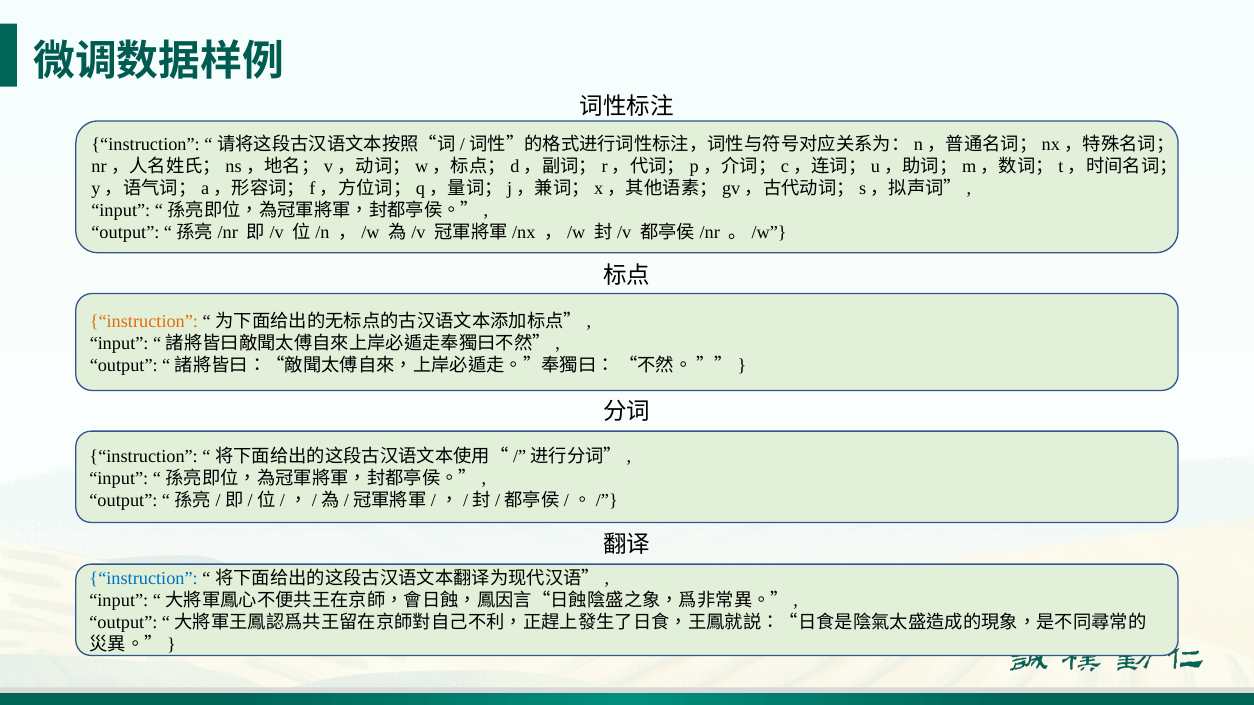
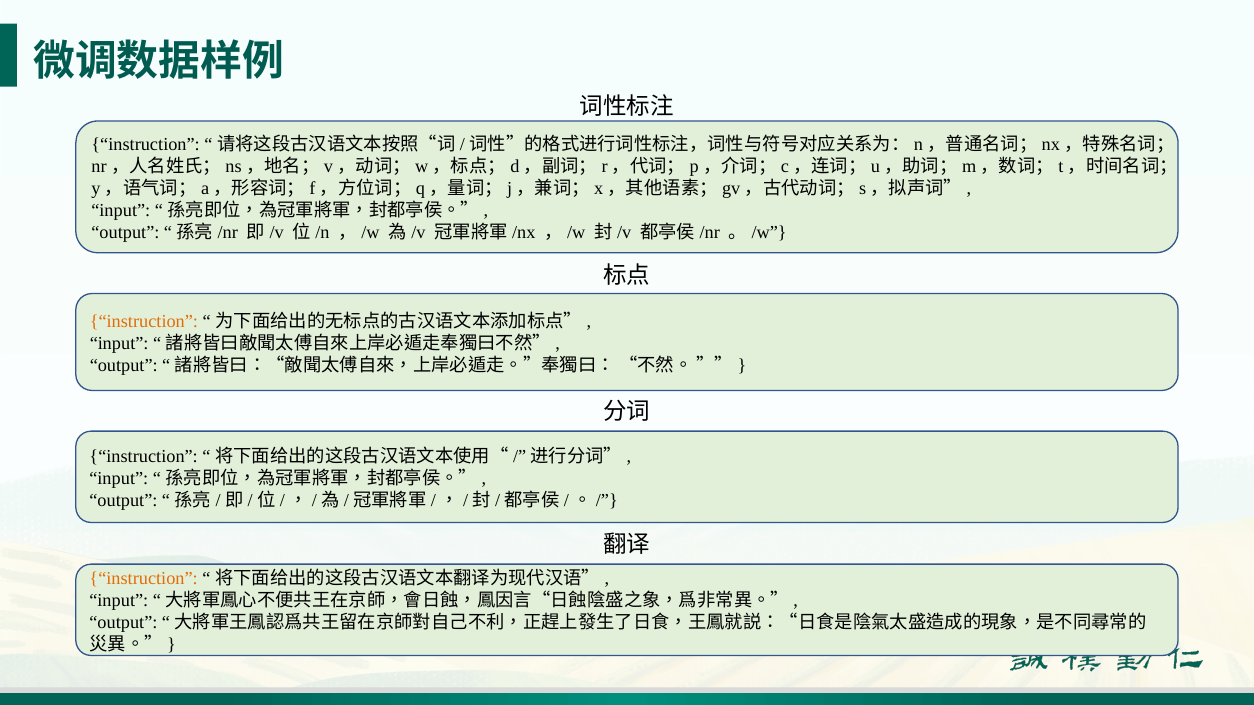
instruction at (144, 578) colour: blue -> orange
